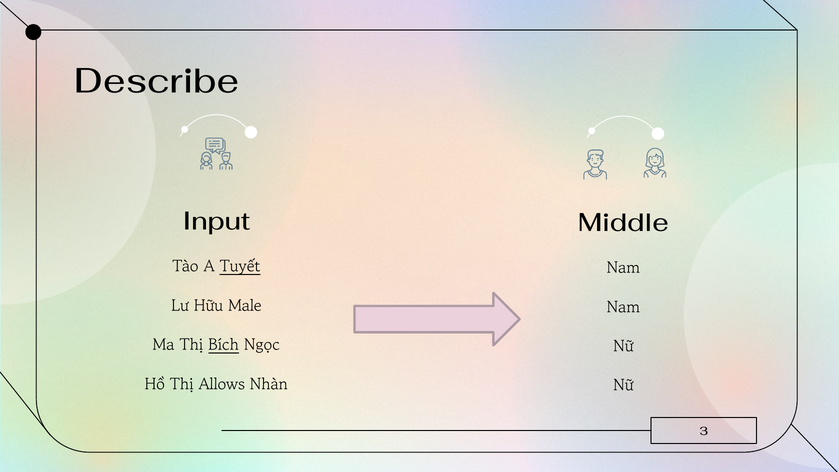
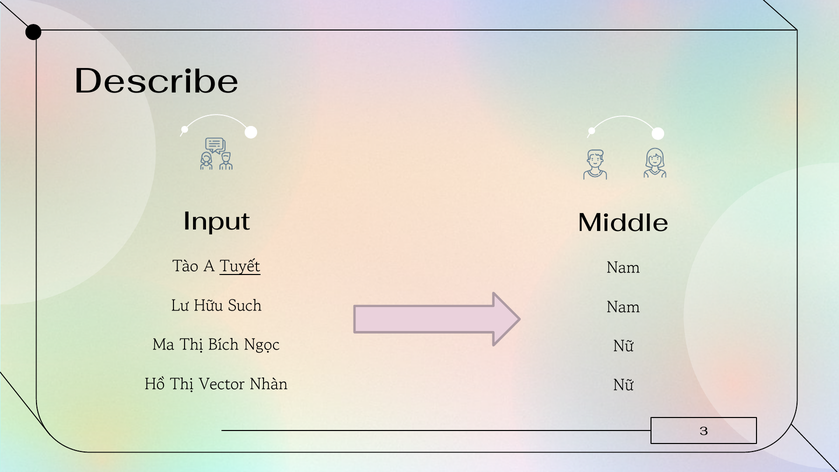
Male: Male -> Such
Bích underline: present -> none
Allows: Allows -> Vector
